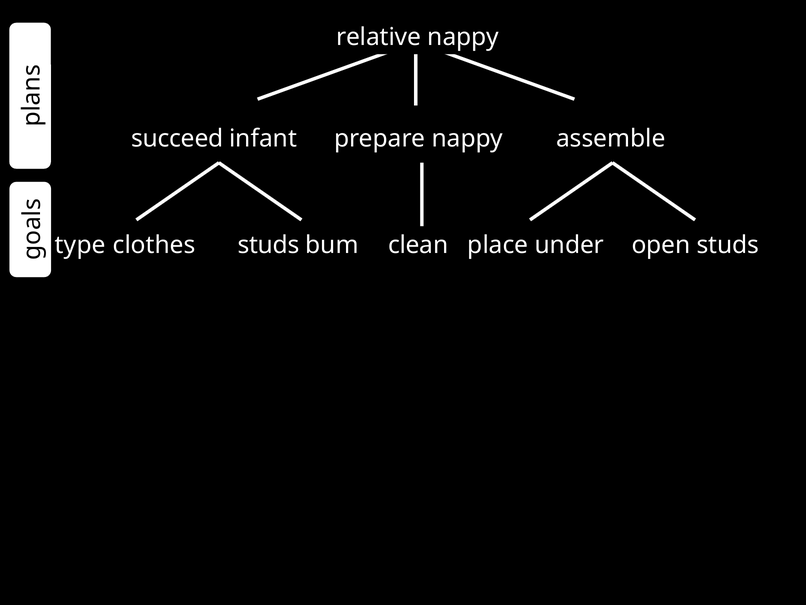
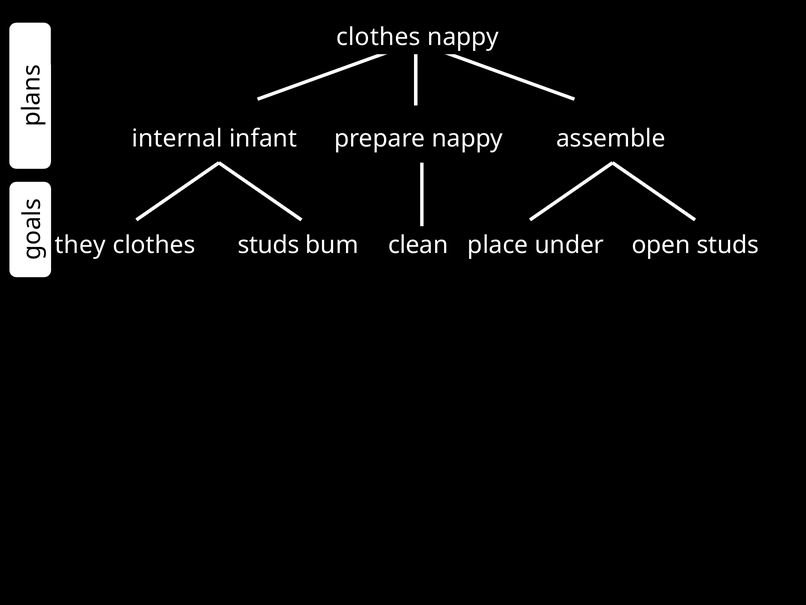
relative at (379, 37): relative -> clothes
succeed: succeed -> internal
type: type -> they
